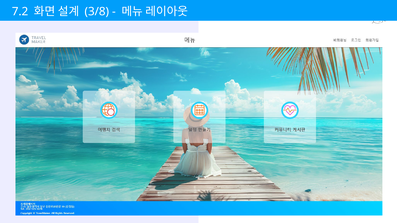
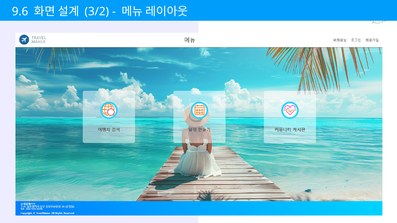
7.2: 7.2 -> 9.6
3/8: 3/8 -> 3/2
